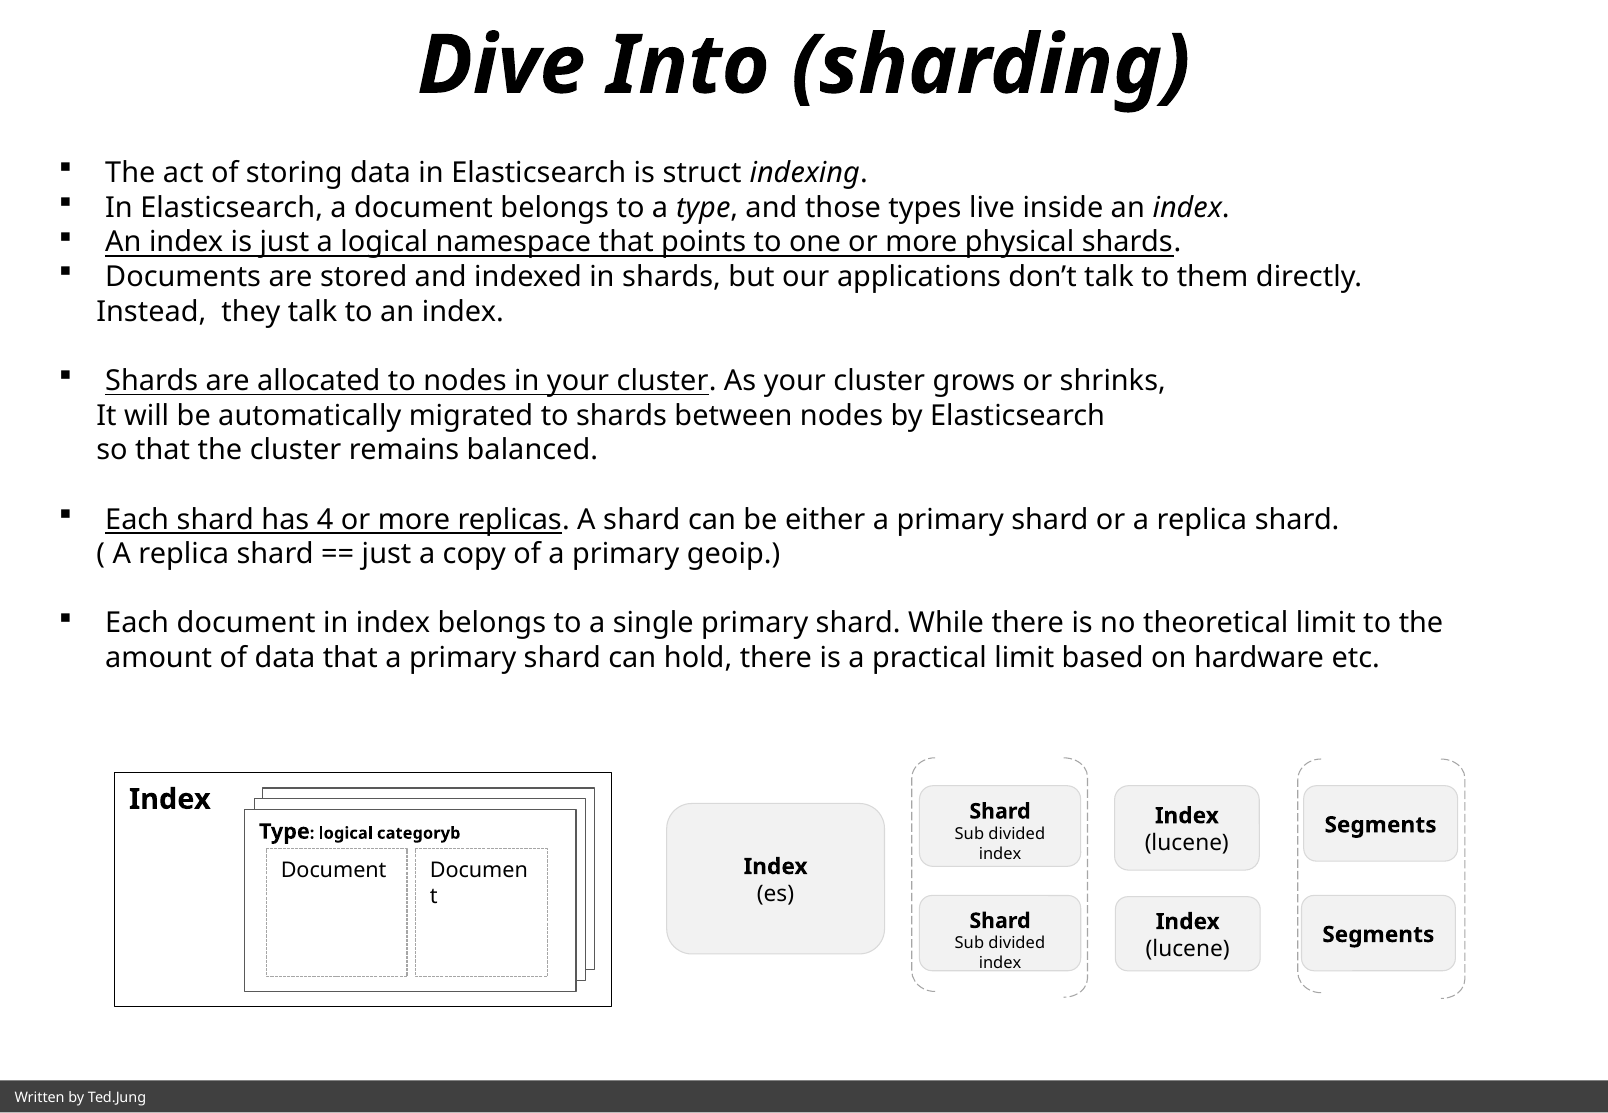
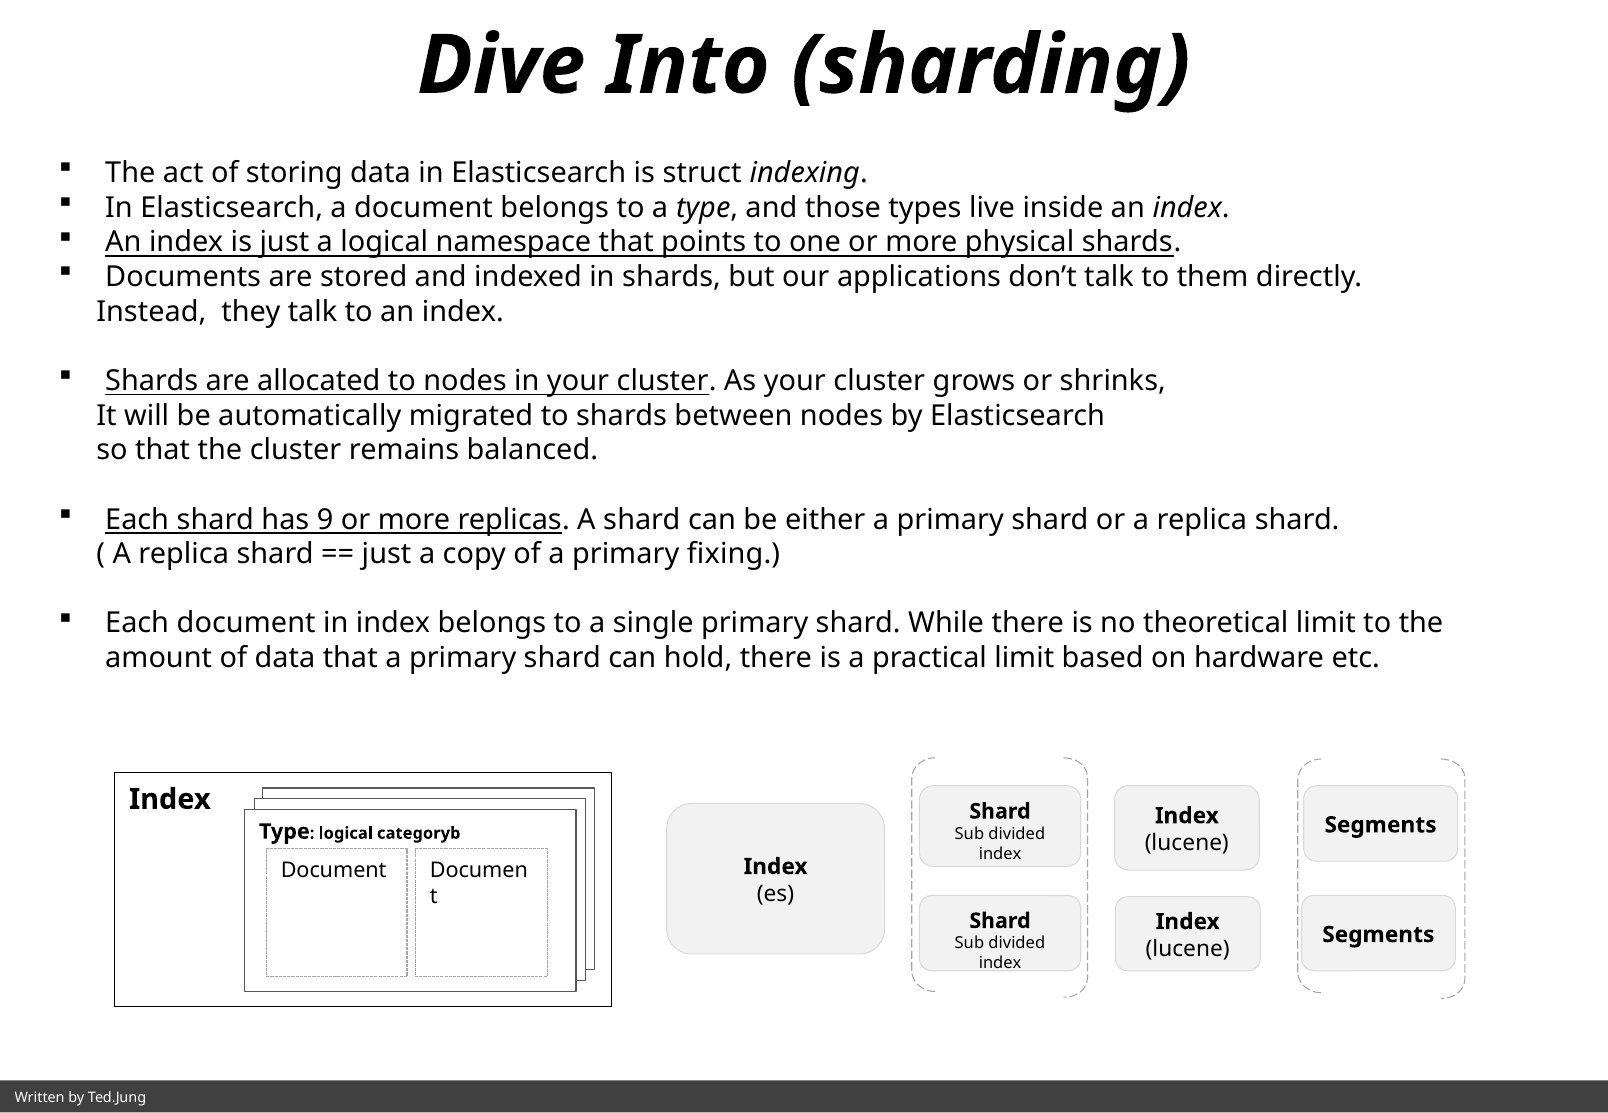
4: 4 -> 9
geoip: geoip -> fixing
